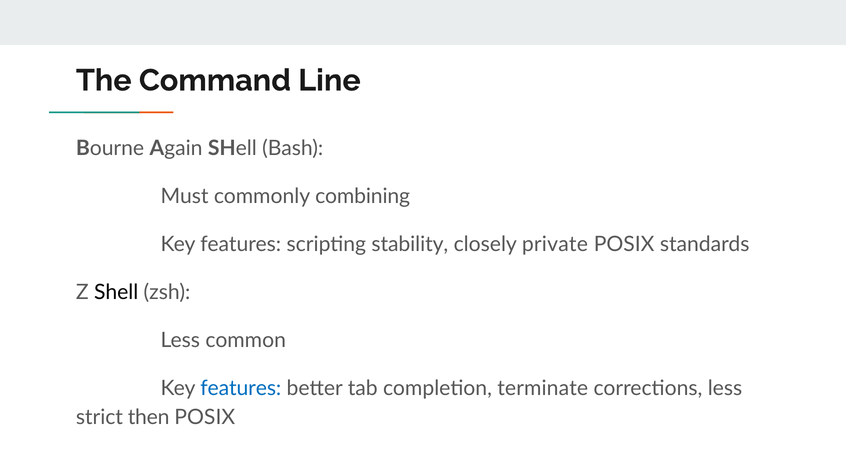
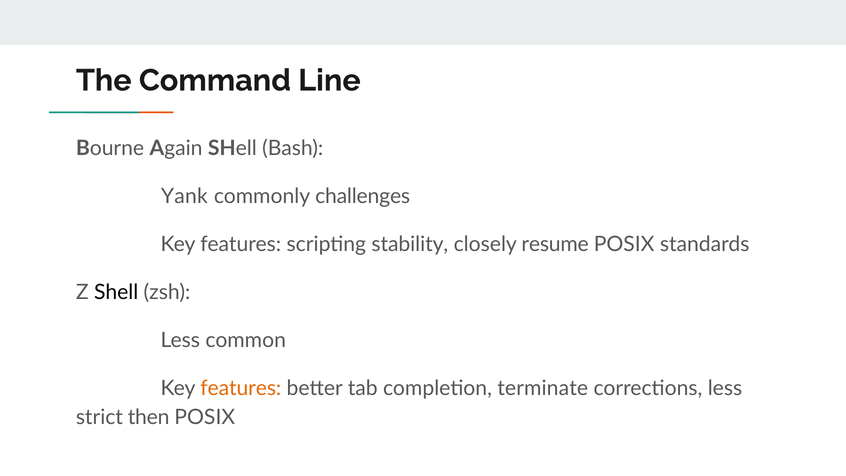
Must: Must -> Yank
combining: combining -> challenges
private: private -> resume
features at (241, 388) colour: blue -> orange
